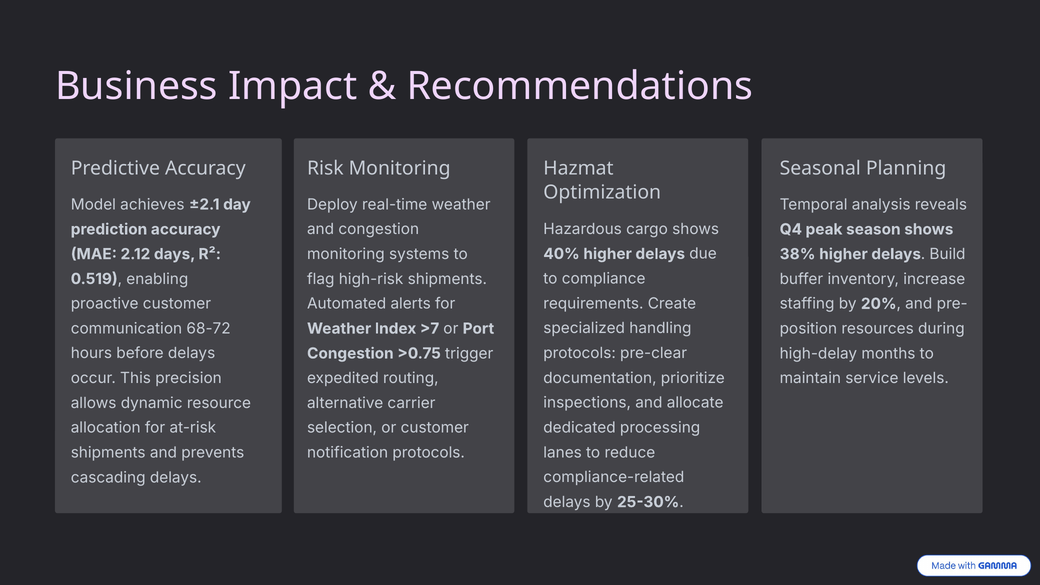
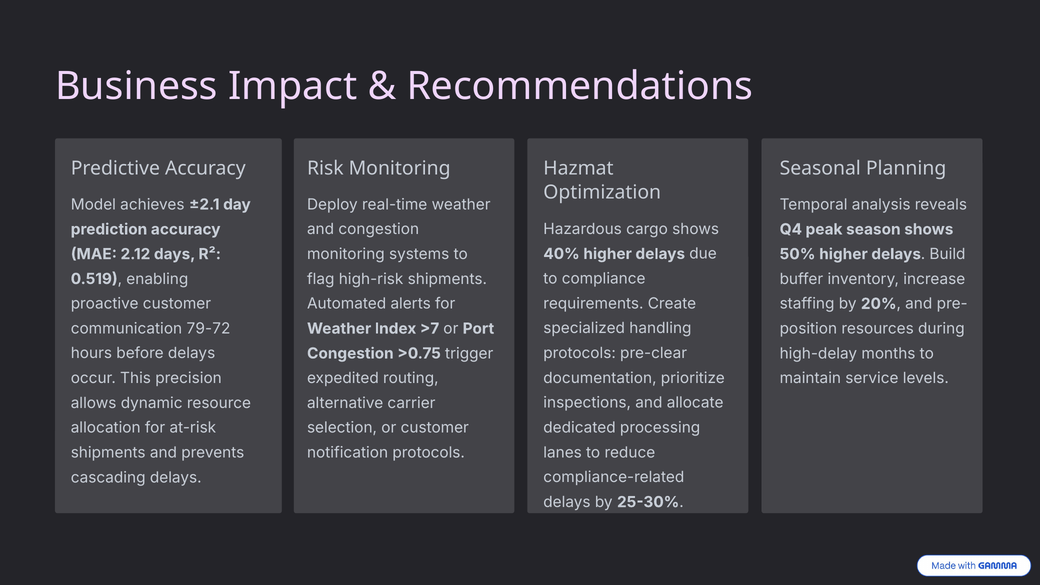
38%: 38% -> 50%
68-72: 68-72 -> 79-72
